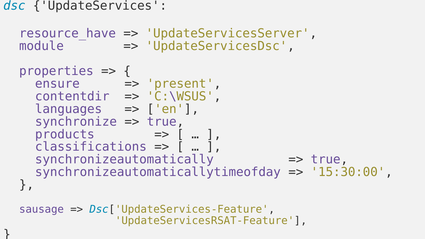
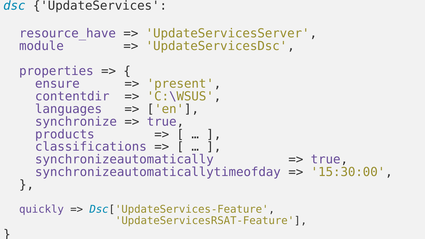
sausage: sausage -> quickly
